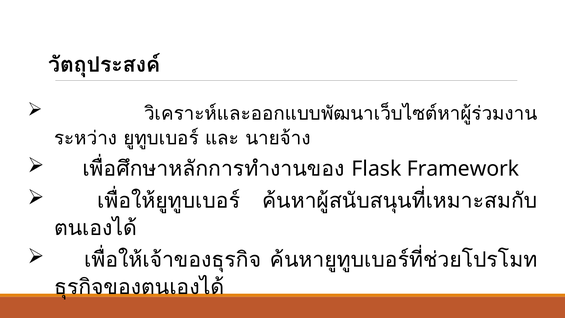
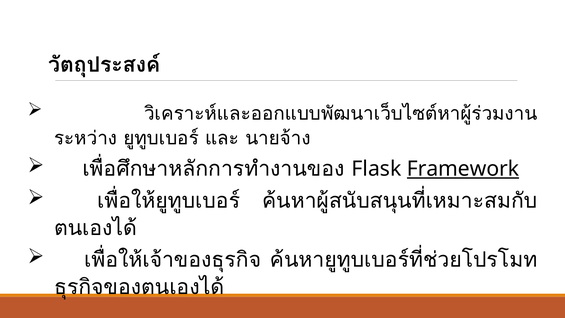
Framework underline: none -> present
